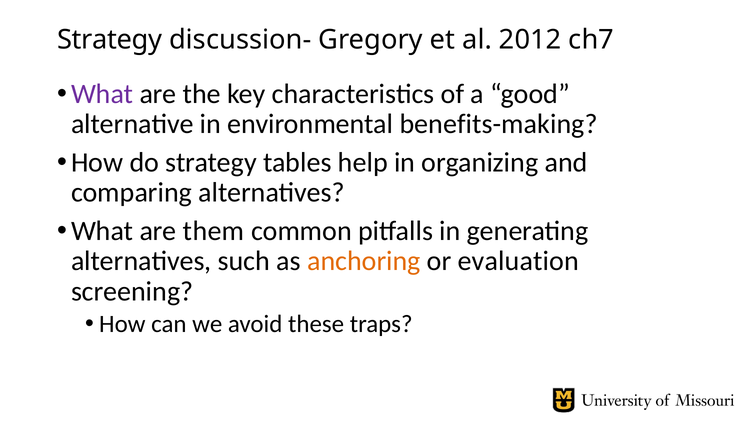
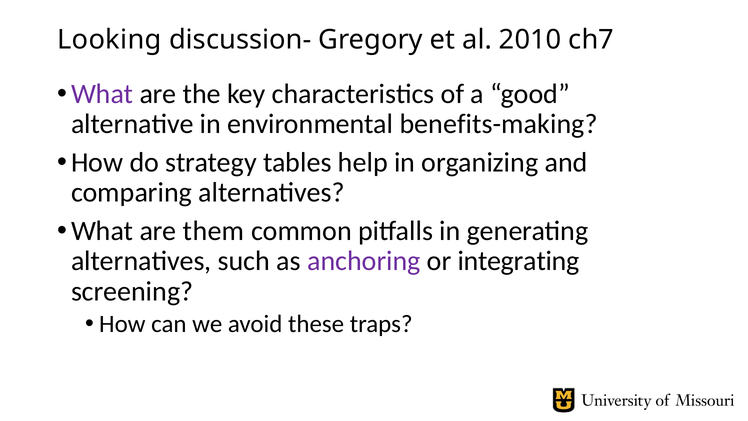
Strategy at (110, 40): Strategy -> Looking
2012: 2012 -> 2010
anchoring colour: orange -> purple
evaluation: evaluation -> integrating
